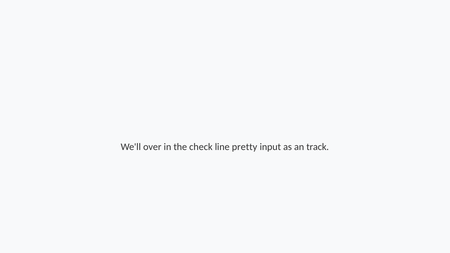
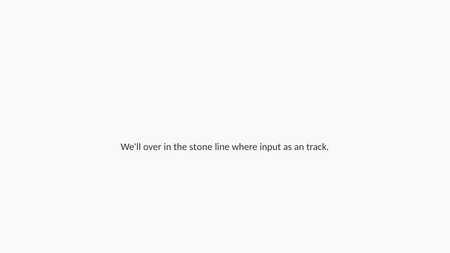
check: check -> stone
pretty: pretty -> where
